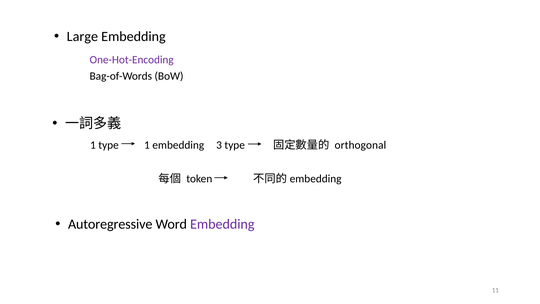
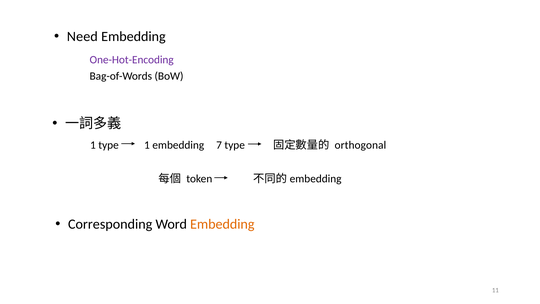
Large: Large -> Need
3: 3 -> 7
Autoregressive: Autoregressive -> Corresponding
Embedding at (222, 224) colour: purple -> orange
